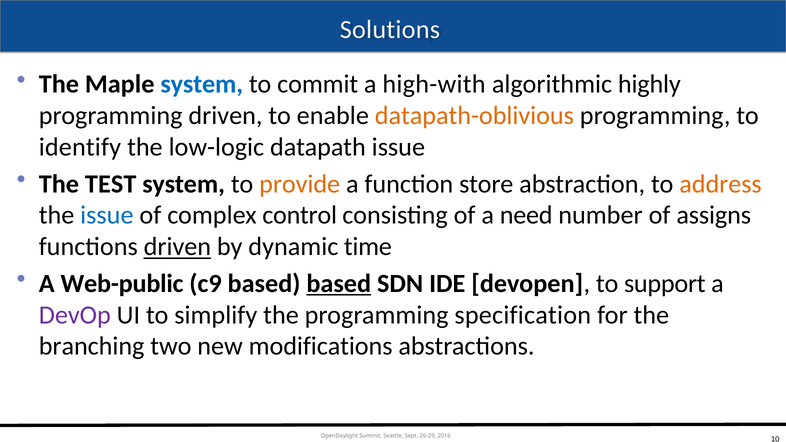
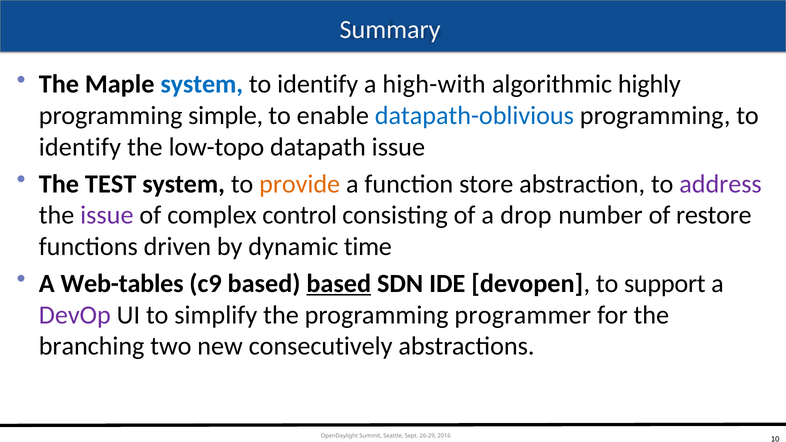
Solutions: Solutions -> Summary
commit at (318, 84): commit -> identify
programming driven: driven -> simple
datapath-oblivious colour: orange -> blue
low-logic: low-logic -> low-topo
address colour: orange -> purple
issue at (107, 215) colour: blue -> purple
need: need -> drop
assigns: assigns -> restore
driven at (177, 247) underline: present -> none
Web-public: Web-public -> Web-tables
specification: specification -> programmer
modifications: modifications -> consecutively
